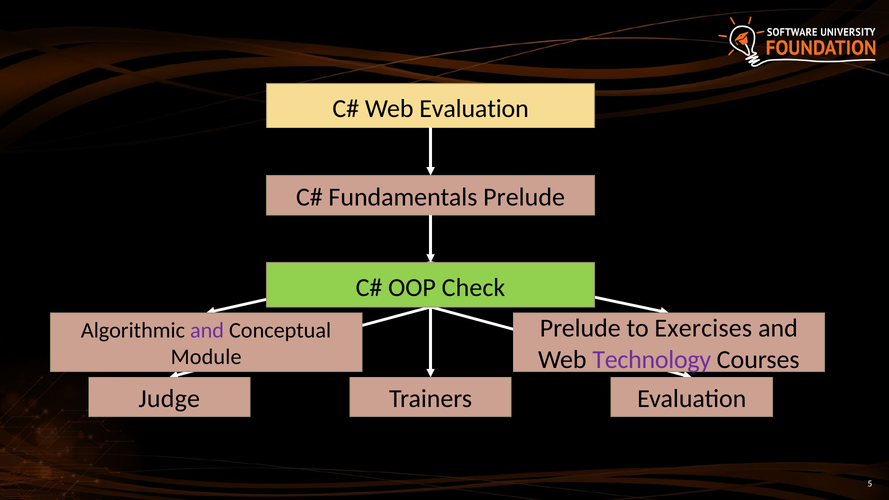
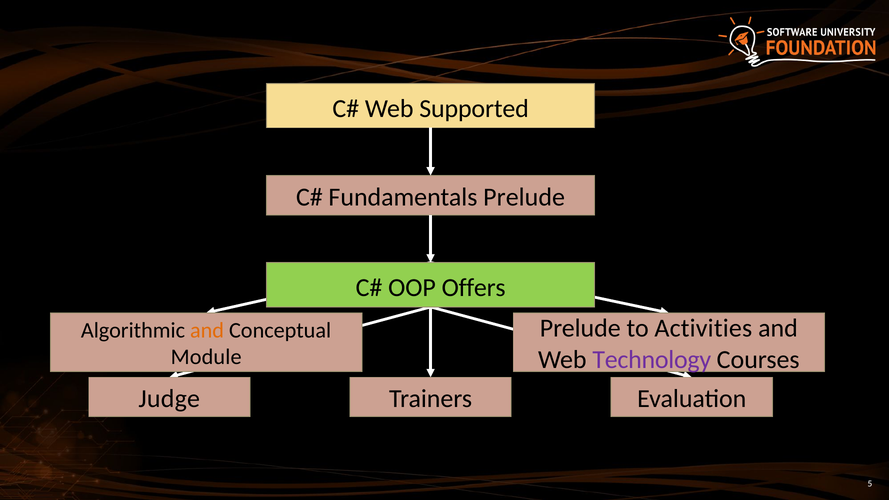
Web Evaluation: Evaluation -> Supported
Check: Check -> Offers
Exercises: Exercises -> Activities
and at (207, 330) colour: purple -> orange
